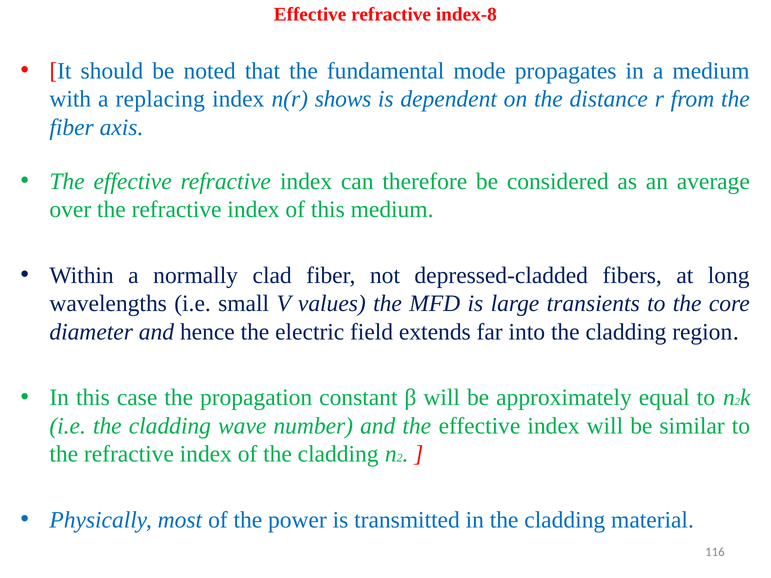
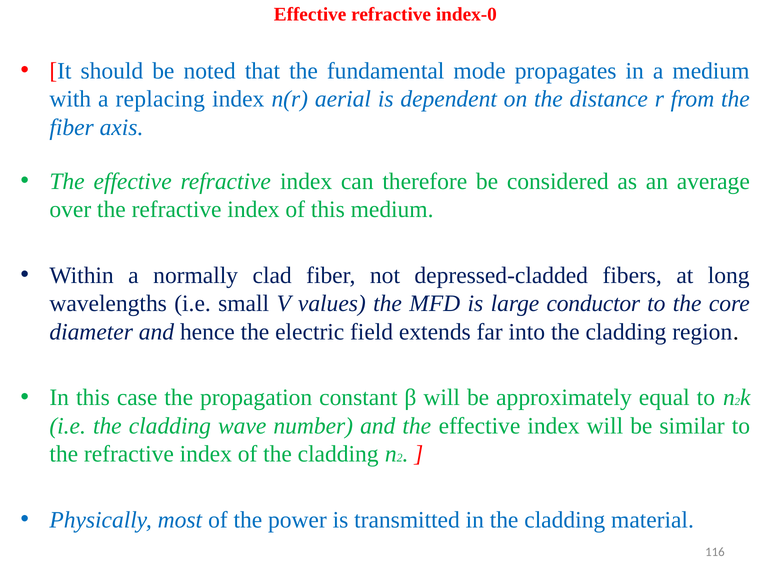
index-8: index-8 -> index-0
shows: shows -> aerial
transients: transients -> conductor
